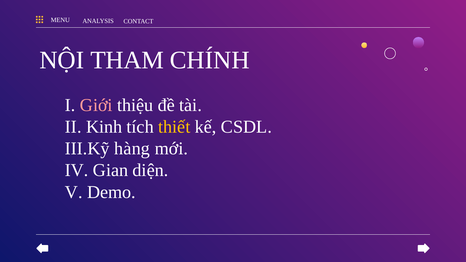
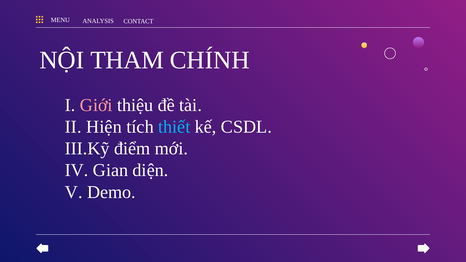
Kinh: Kinh -> Hiện
thiết colour: yellow -> light blue
hàng: hàng -> điểm
